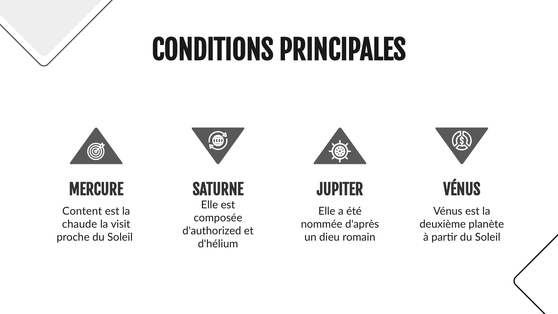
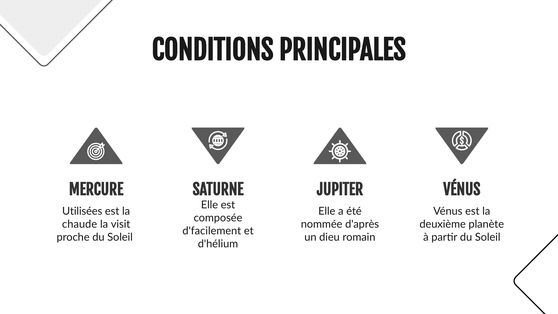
Content: Content -> Utilisées
d'authorized: d'authorized -> d'facilement
